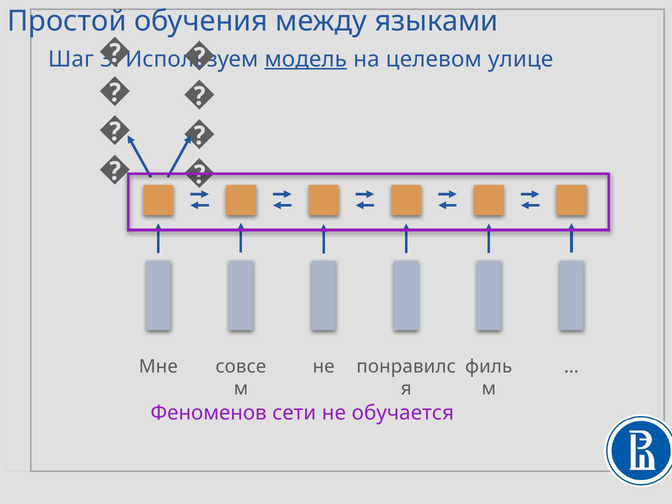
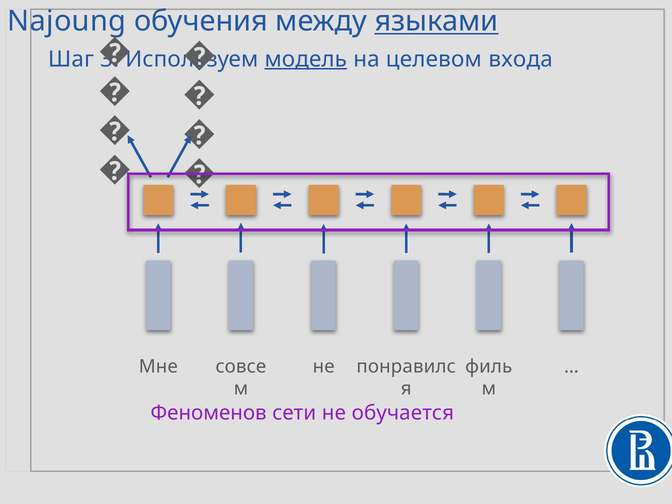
Простой: Простой -> Najoung
языками underline: none -> present
улице: улице -> входа
